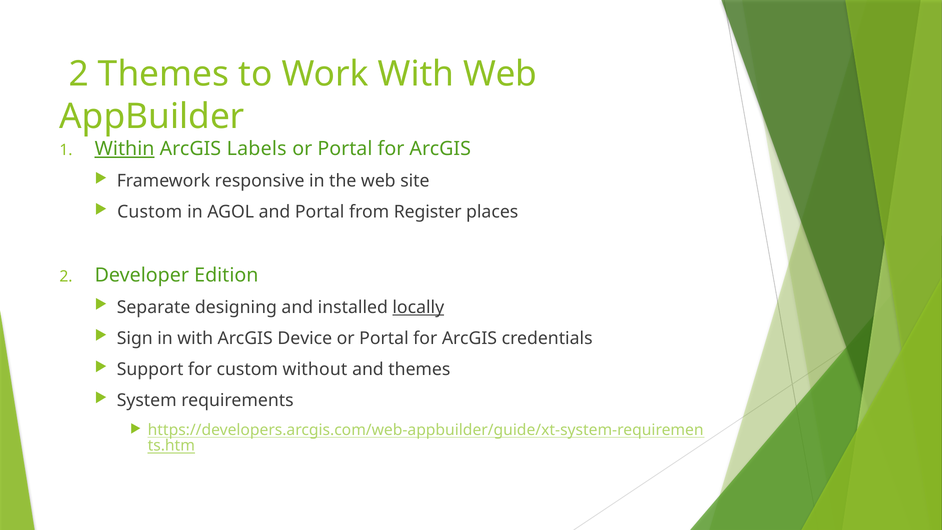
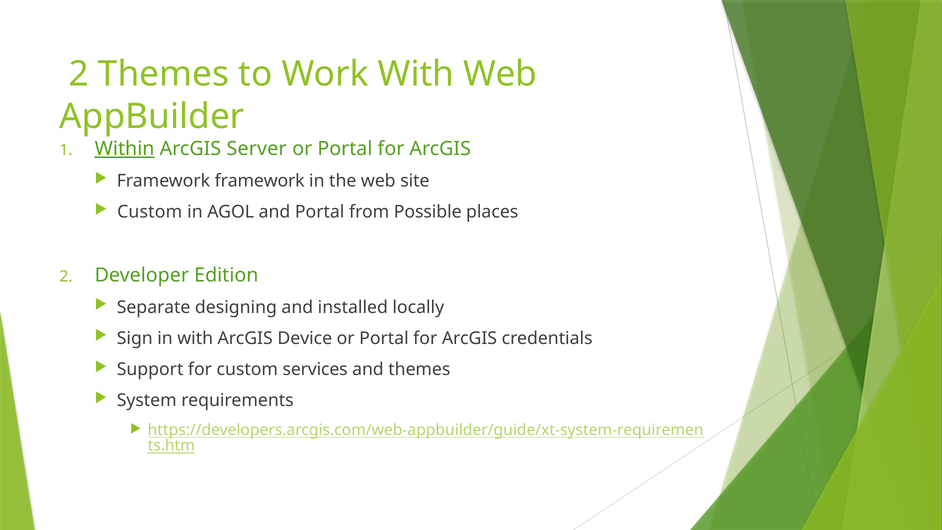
Labels: Labels -> Server
Framework responsive: responsive -> framework
Register: Register -> Possible
locally underline: present -> none
without: without -> services
